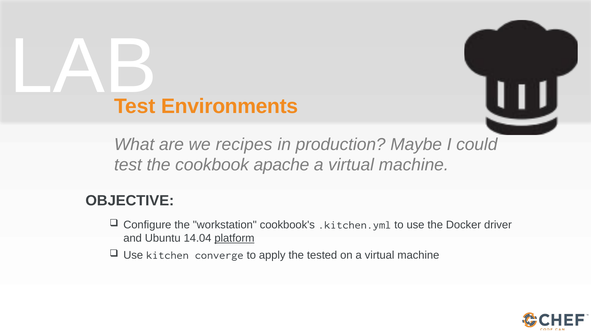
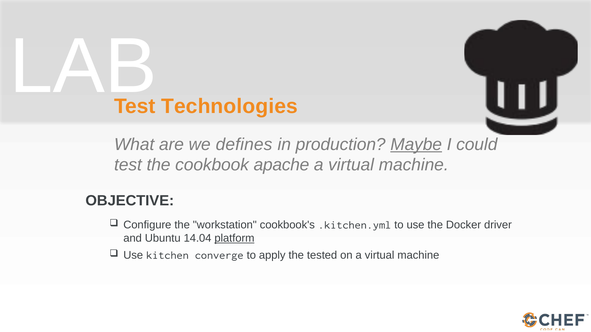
Environments: Environments -> Technologies
recipes: recipes -> defines
Maybe underline: none -> present
